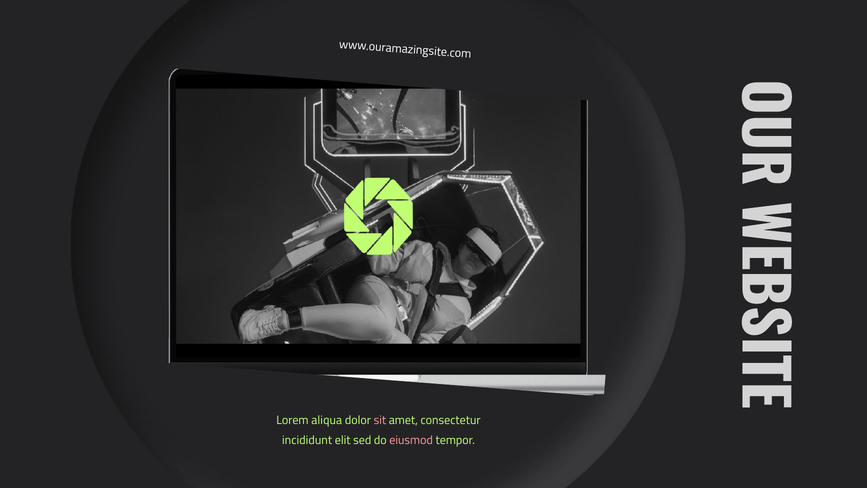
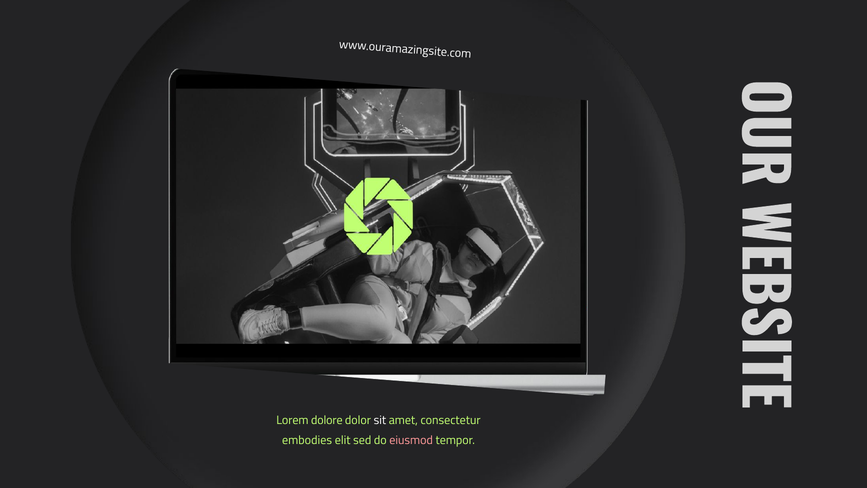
aliqua: aliqua -> dolore
sit colour: pink -> white
incididunt: incididunt -> embodies
